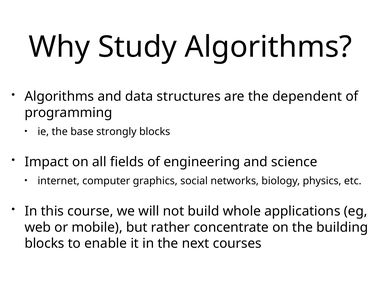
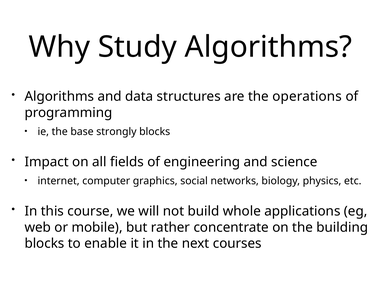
dependent: dependent -> operations
